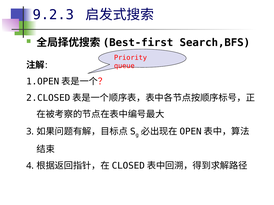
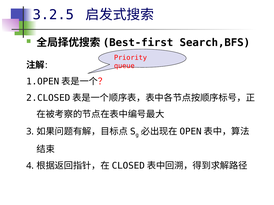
9.2.3: 9.2.3 -> 3.2.5
